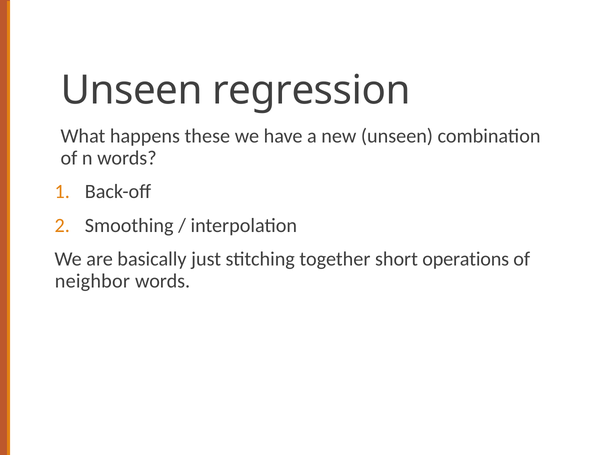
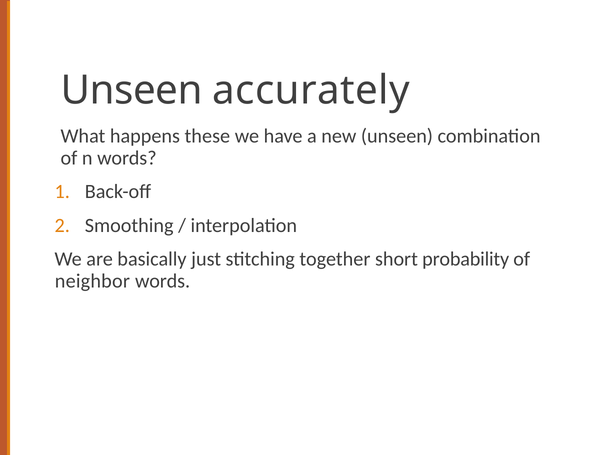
regression: regression -> accurately
operations: operations -> probability
